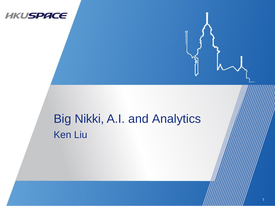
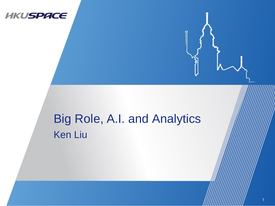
Nikki: Nikki -> Role
